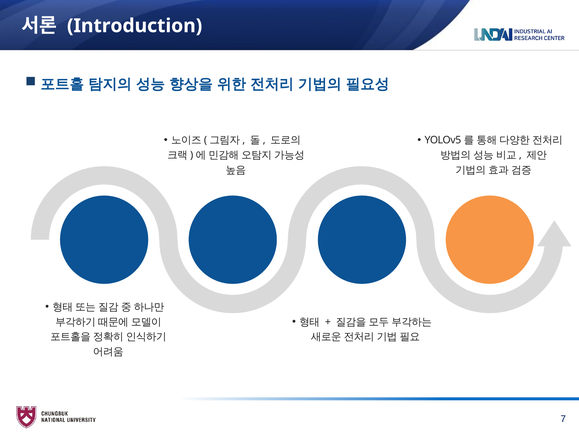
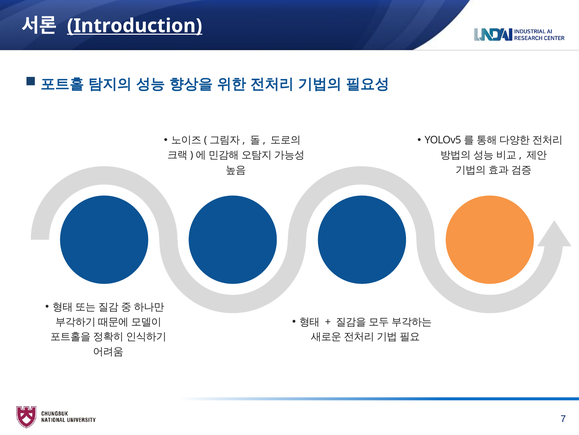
Introduction underline: none -> present
